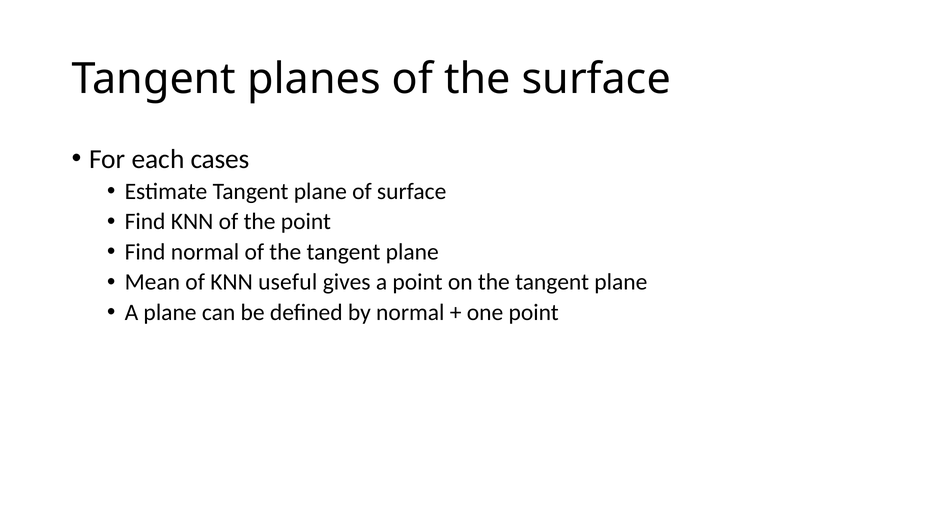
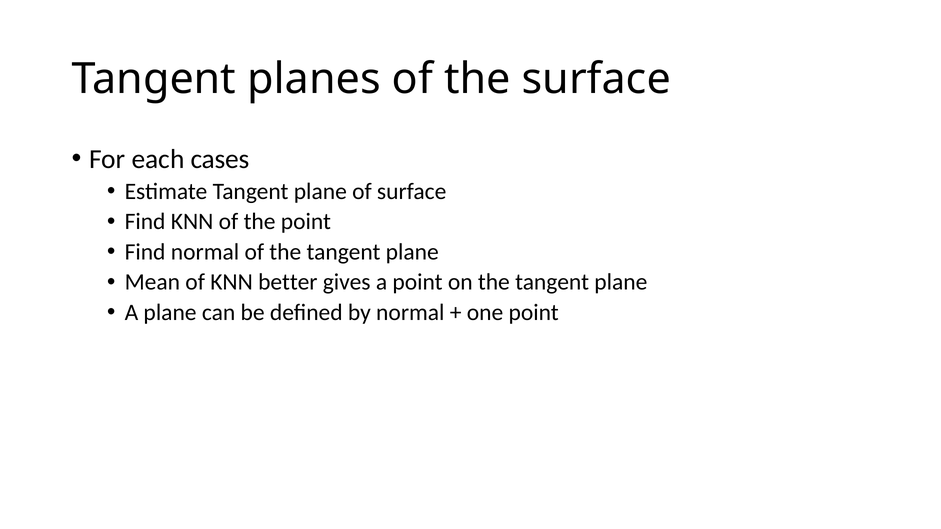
useful: useful -> better
